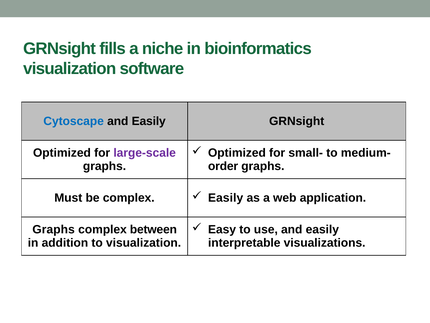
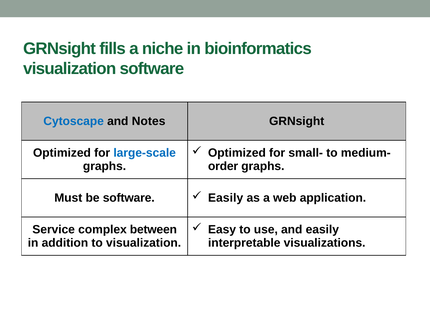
Easily at (149, 121): Easily -> Notes
large-scale colour: purple -> blue
be complex: complex -> software
Graphs at (54, 229): Graphs -> Service
